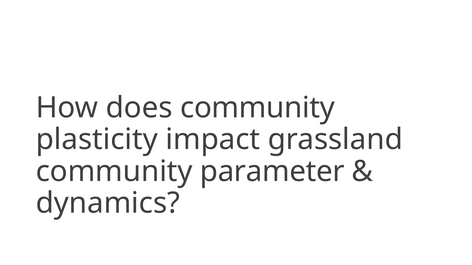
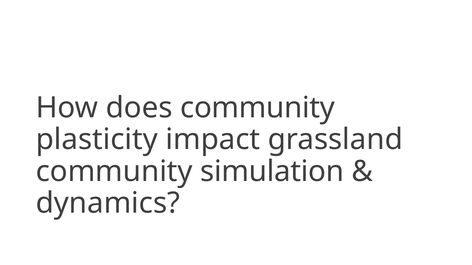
parameter: parameter -> simulation
